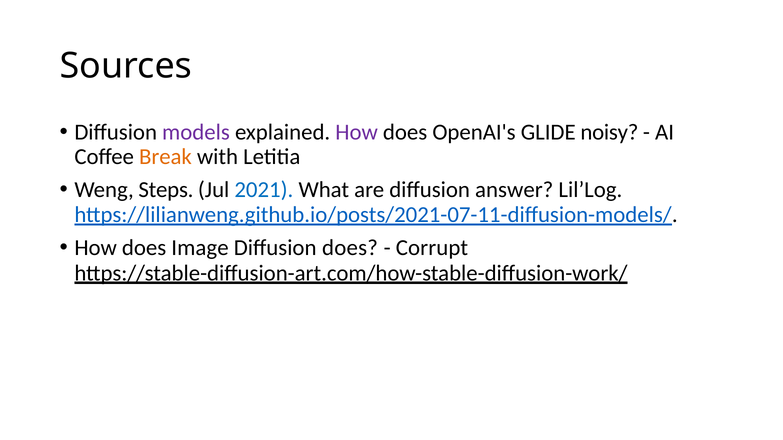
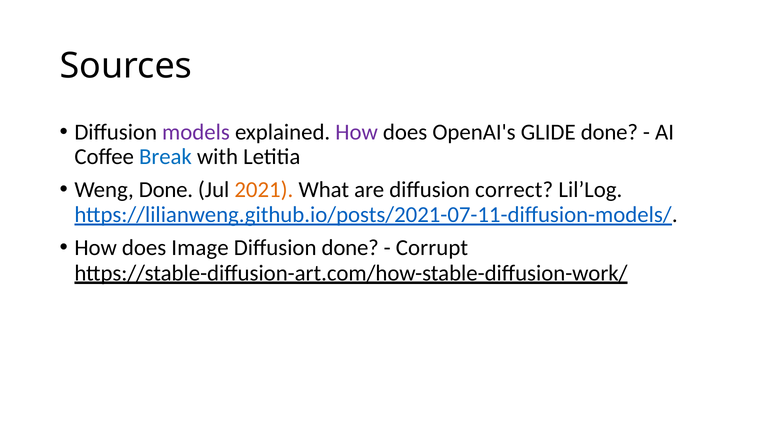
GLIDE noisy: noisy -> done
Break colour: orange -> blue
Weng Steps: Steps -> Done
2021 colour: blue -> orange
answer: answer -> correct
Diffusion does: does -> done
